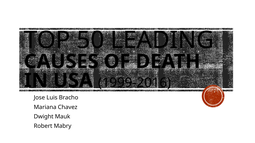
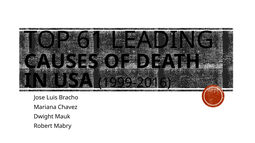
50: 50 -> 61
